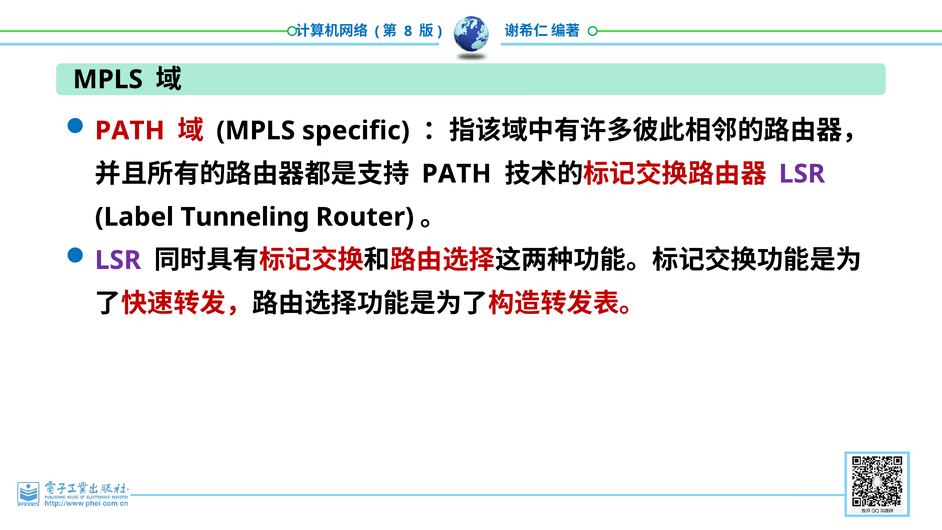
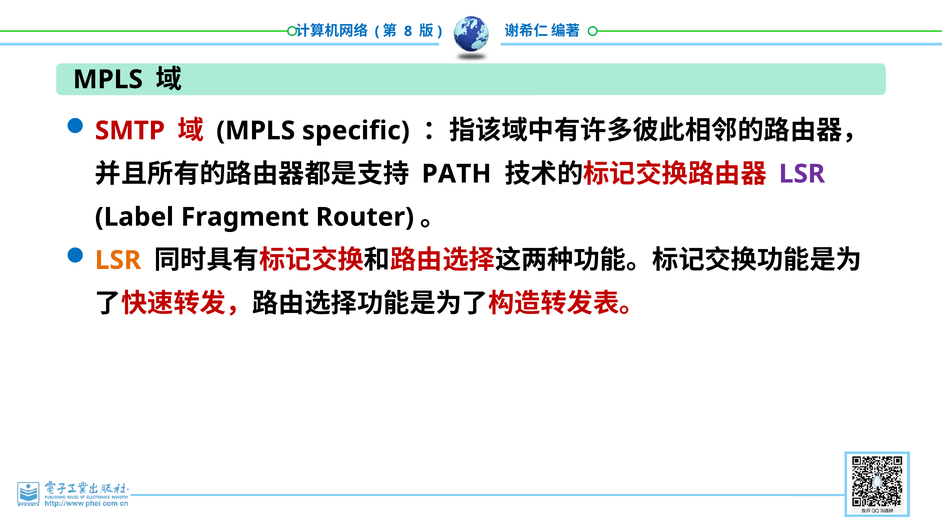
PATH at (130, 131): PATH -> SMTP
Tunneling: Tunneling -> Fragment
LSR at (118, 260) colour: purple -> orange
